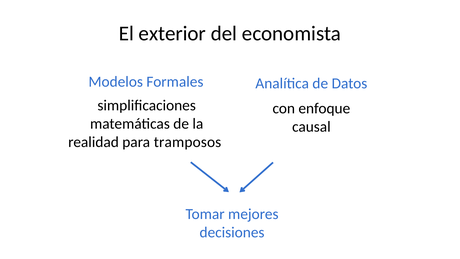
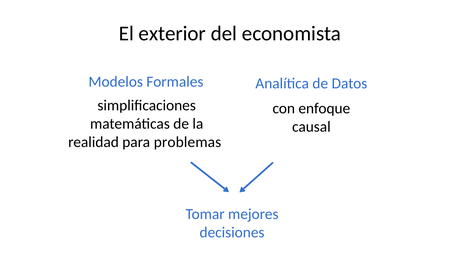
tramposos: tramposos -> problemas
